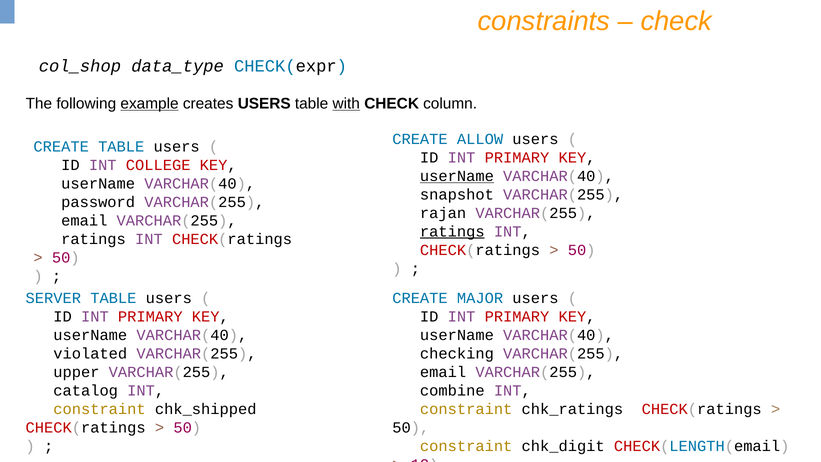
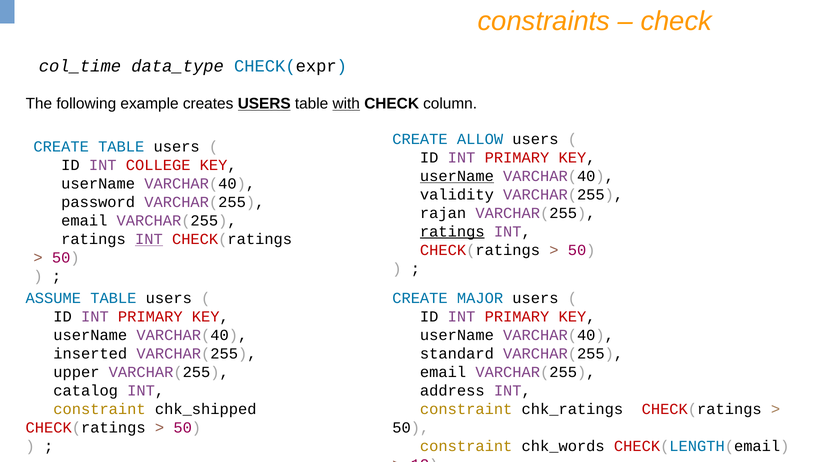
col_shop: col_shop -> col_time
example underline: present -> none
USERS at (264, 104) underline: none -> present
snapshot: snapshot -> validity
INT at (149, 239) underline: none -> present
SERVER: SERVER -> ASSUME
violated: violated -> inserted
checking: checking -> standard
combine: combine -> address
chk_digit: chk_digit -> chk_words
